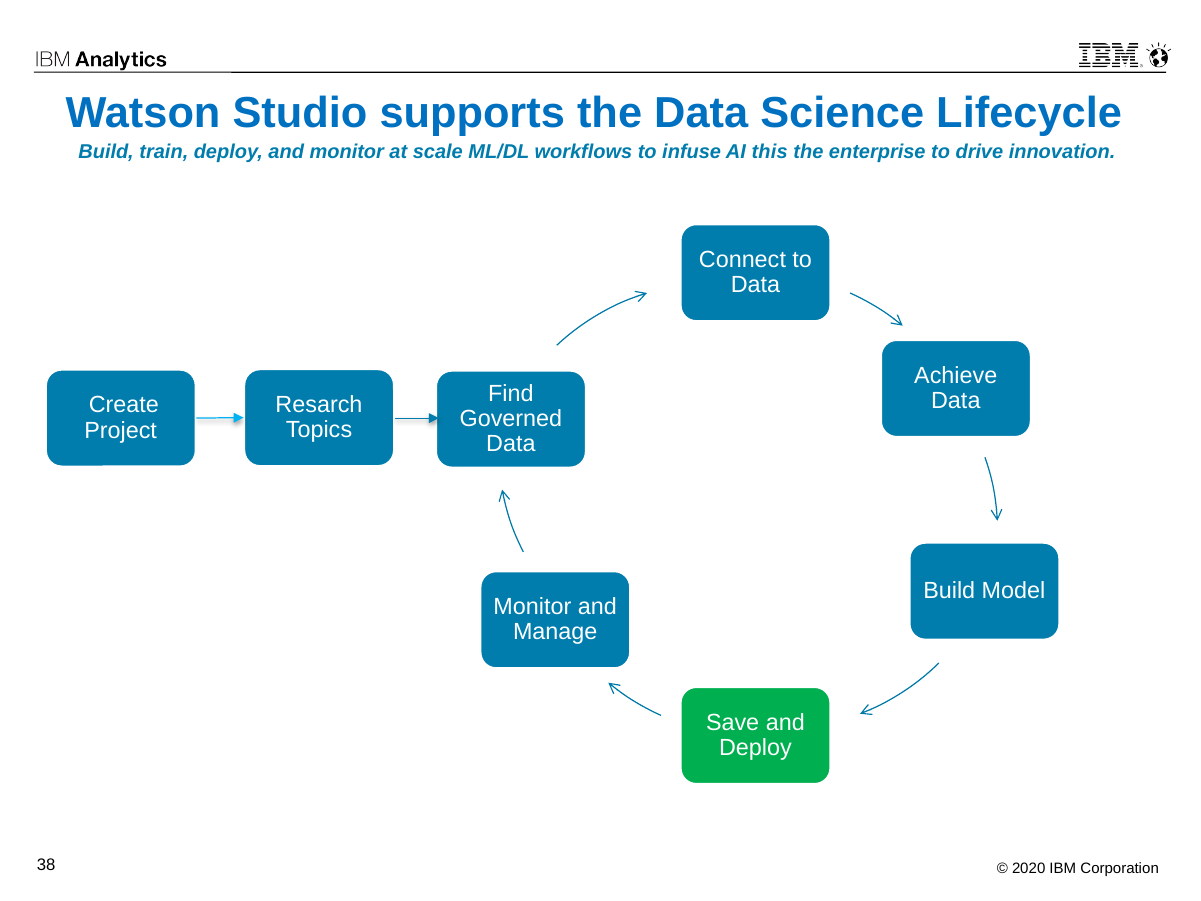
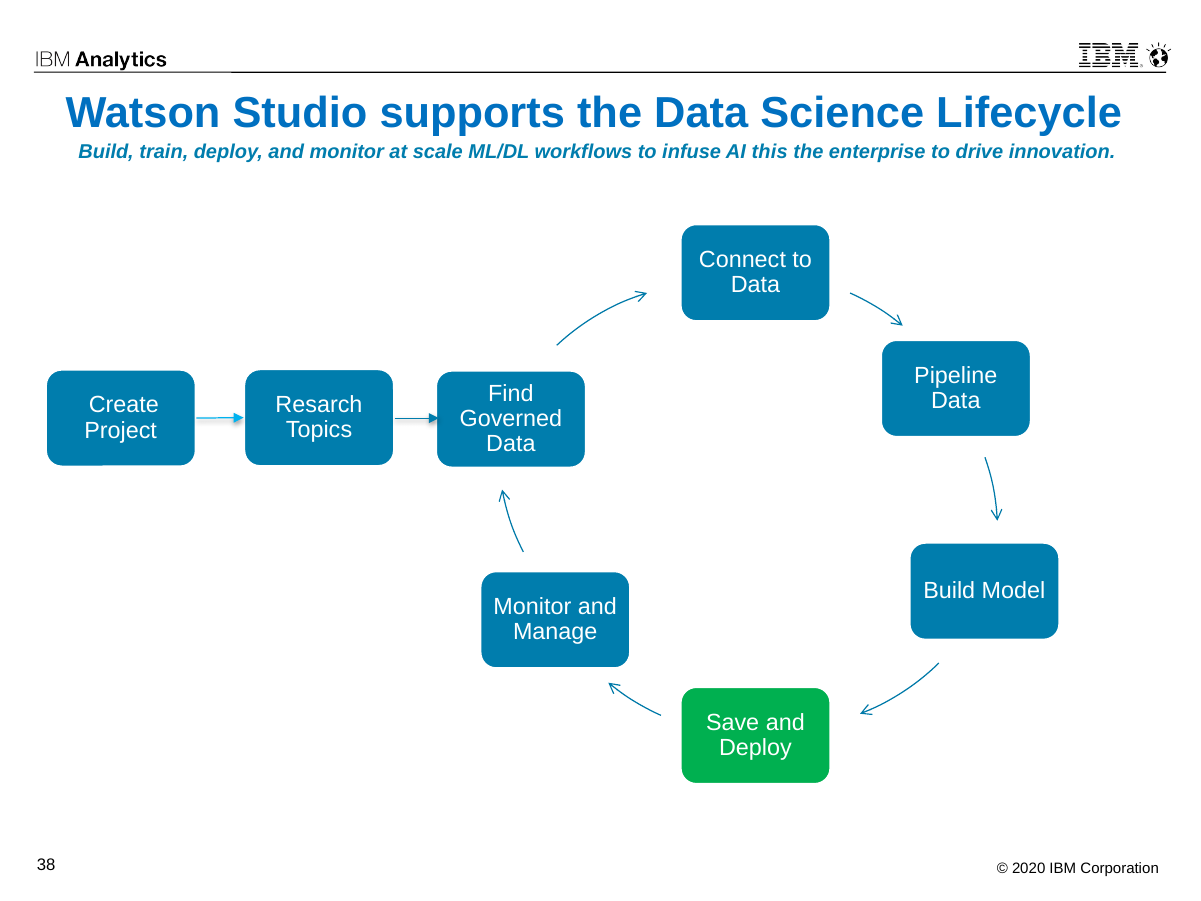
Achieve: Achieve -> Pipeline
